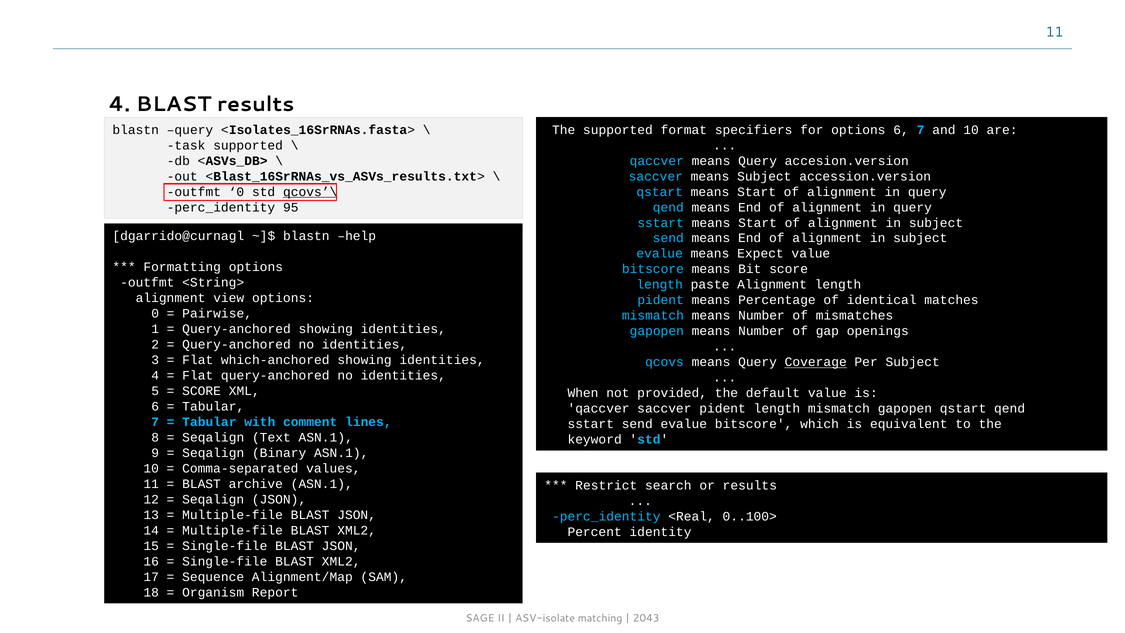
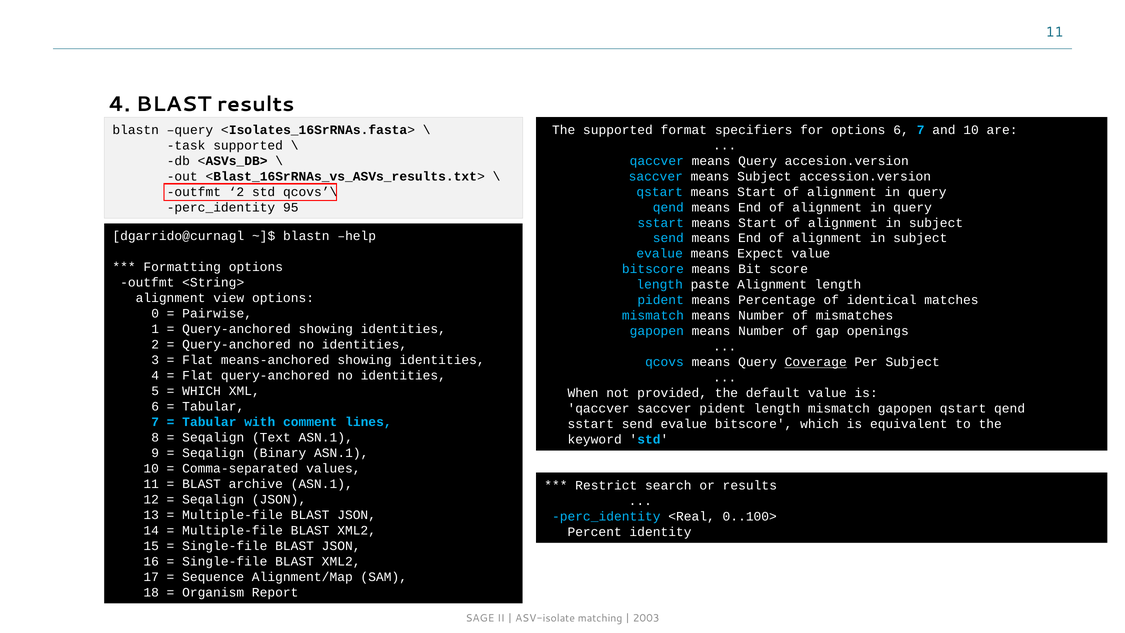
outfmt 0: 0 -> 2
qcovs’\ underline: present -> none
which-anchored: which-anchored -> means-anchored
SCORE at (202, 391): SCORE -> WHICH
2043: 2043 -> 2003
